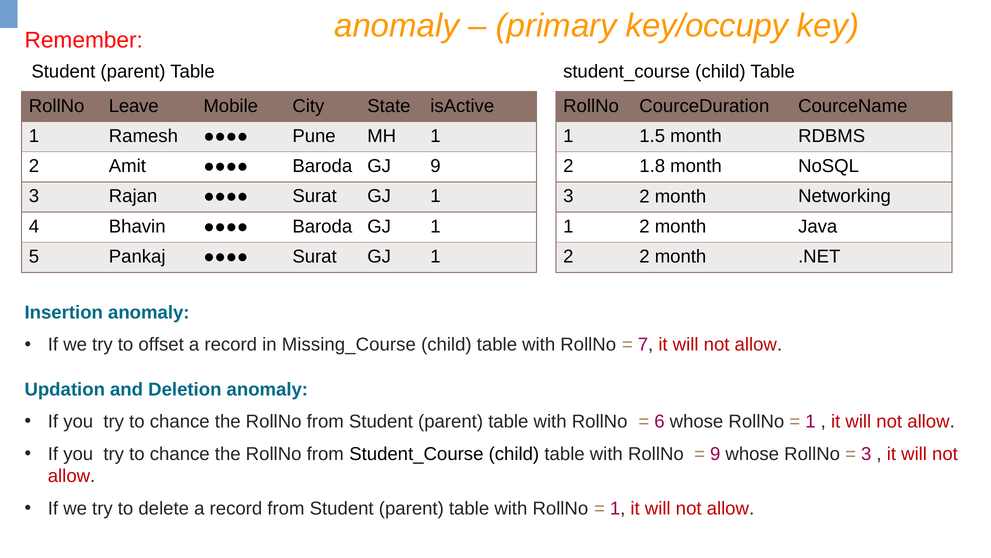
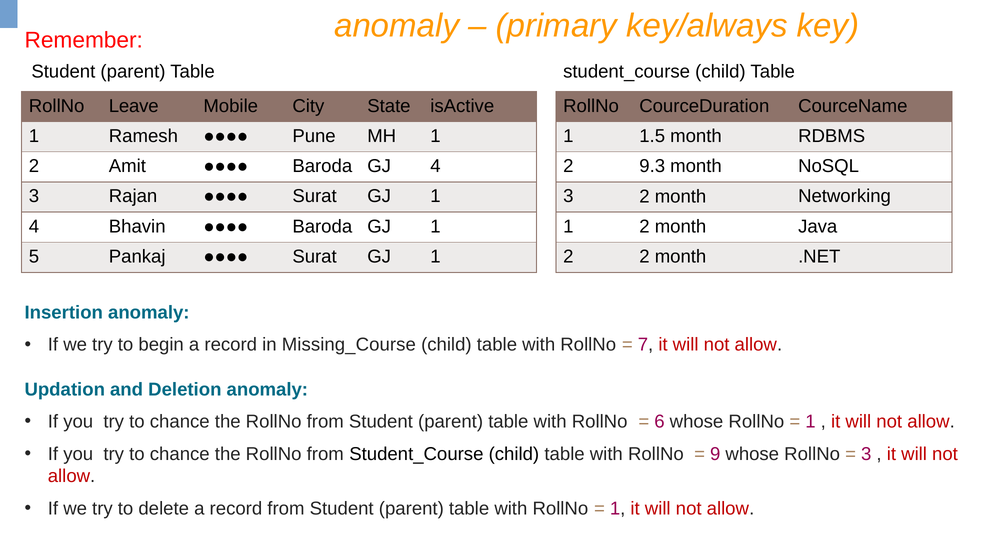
key/occupy: key/occupy -> key/always
GJ 9: 9 -> 4
1.8: 1.8 -> 9.3
offset: offset -> begin
